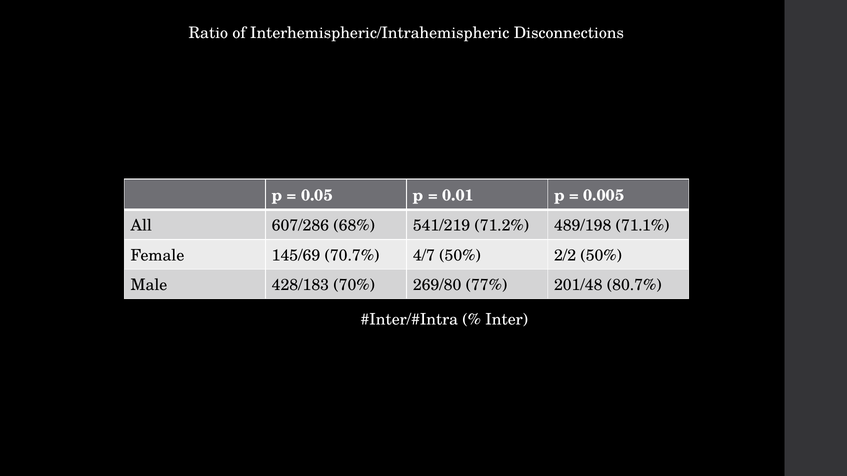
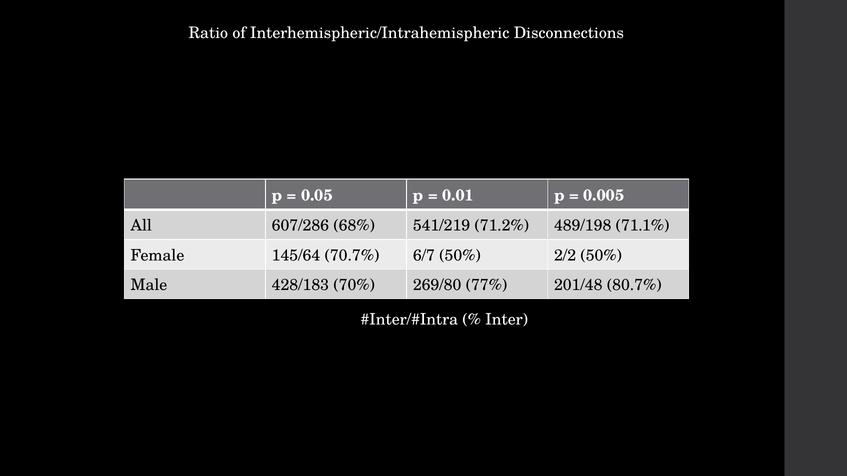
145/69: 145/69 -> 145/64
4/7: 4/7 -> 6/7
